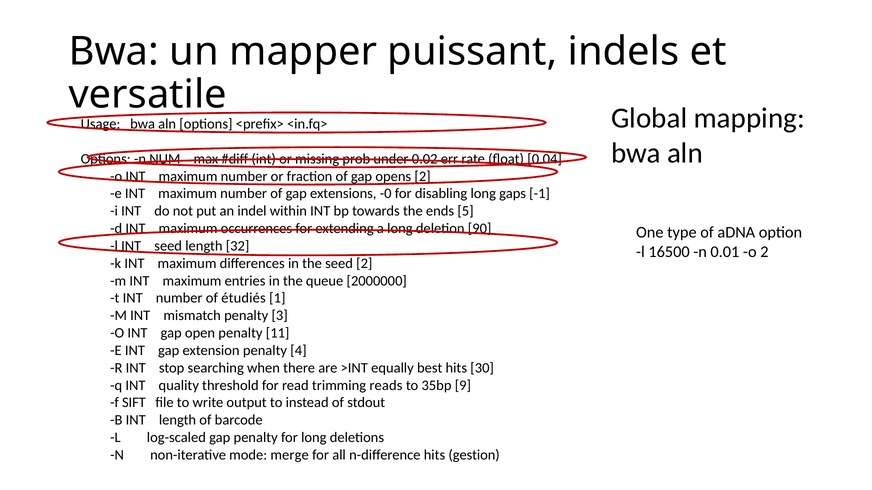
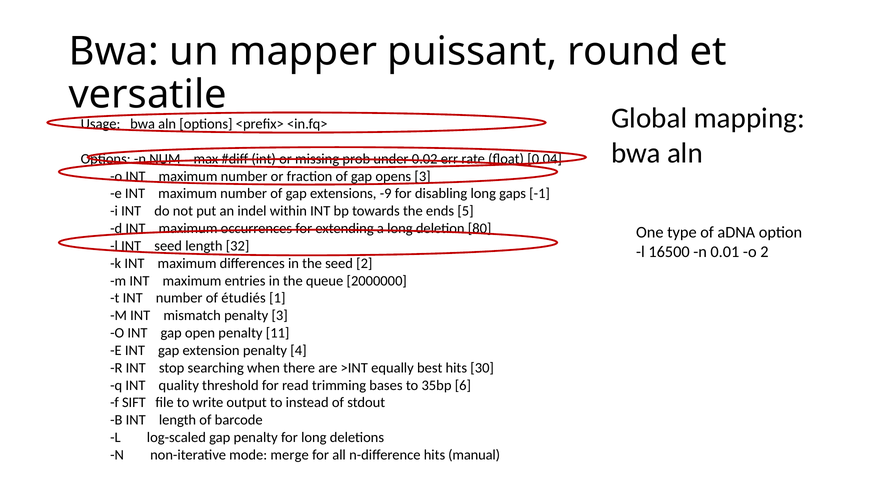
indels: indels -> round
opens 2: 2 -> 3
-0: -0 -> -9
90: 90 -> 80
reads: reads -> bases
9: 9 -> 6
gestion: gestion -> manual
